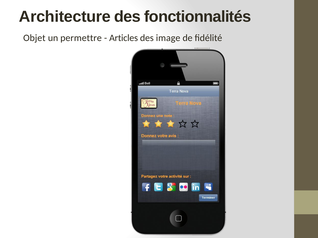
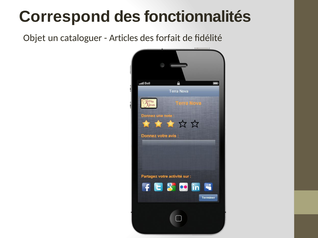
Architecture: Architecture -> Correspond
permettre: permettre -> cataloguer
image: image -> forfait
